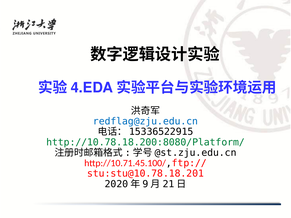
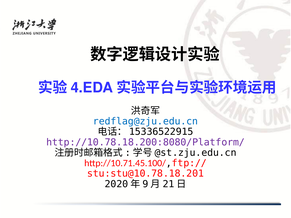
http://10.78.18.200:8080/Platform/ colour: green -> purple
